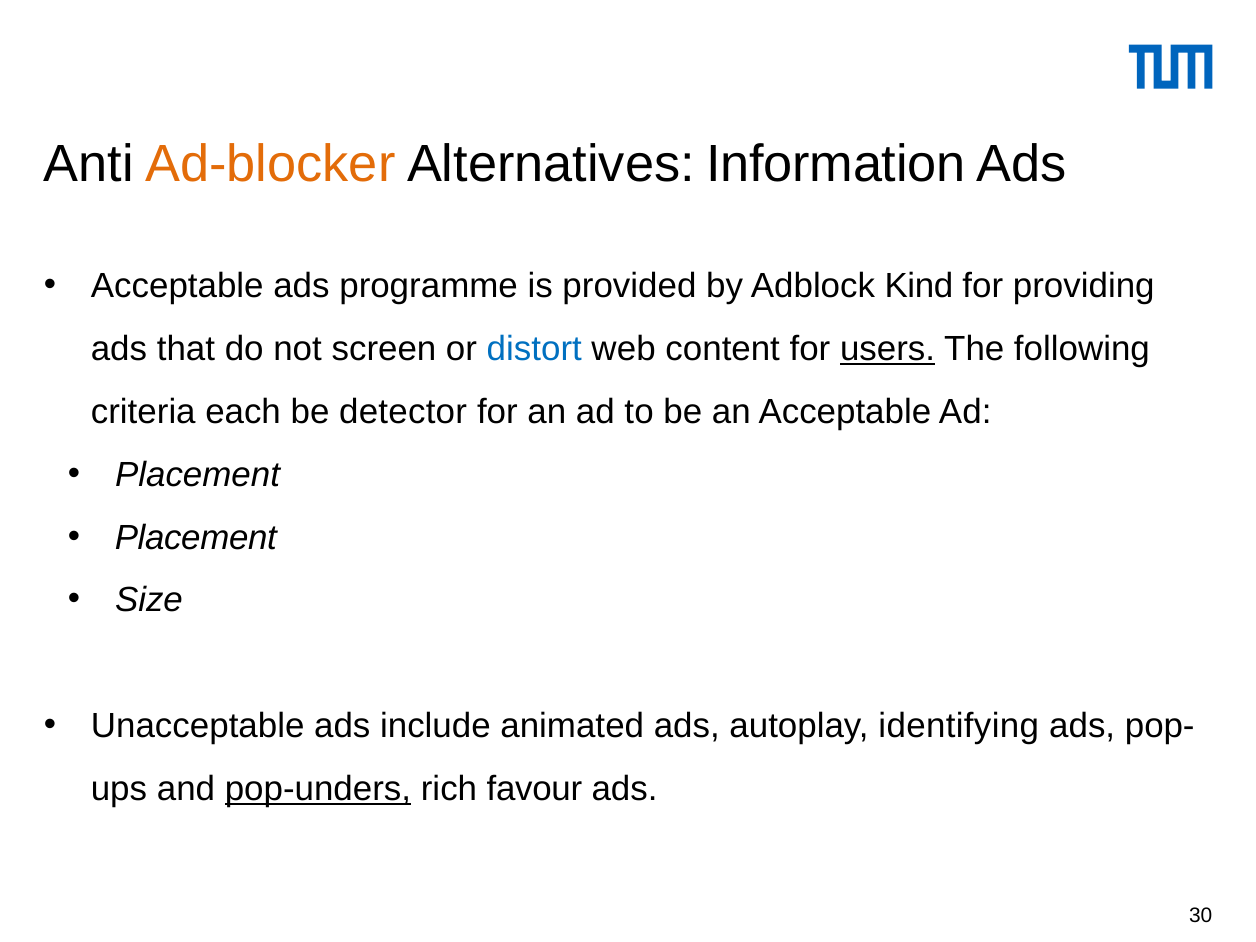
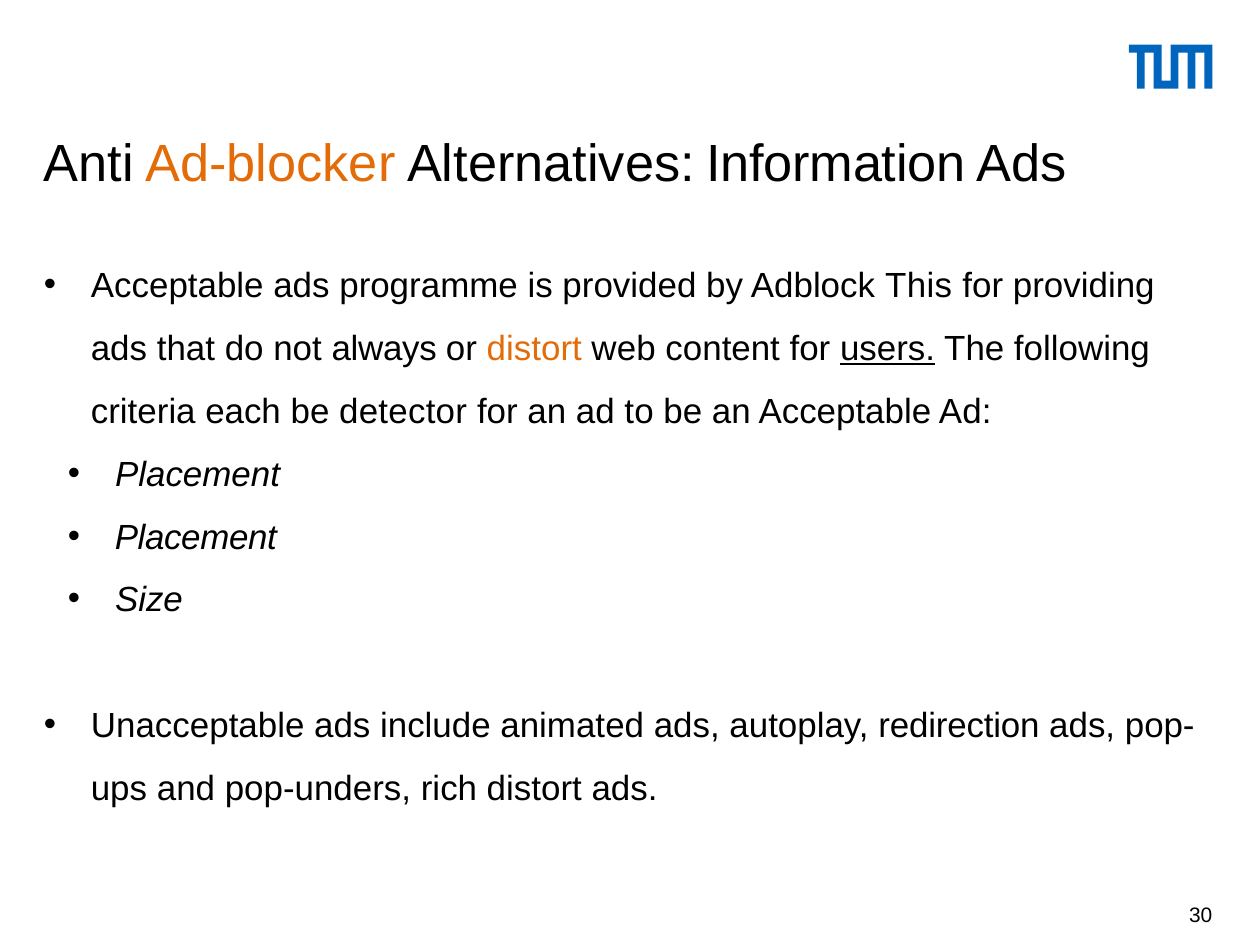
Kind: Kind -> This
screen: screen -> always
distort at (534, 349) colour: blue -> orange
identifying: identifying -> redirection
pop-unders underline: present -> none
rich favour: favour -> distort
